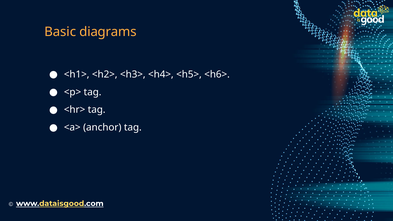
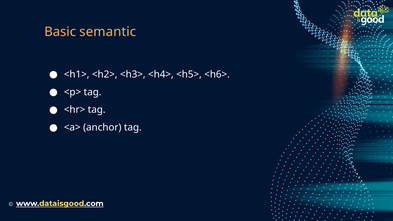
diagrams: diagrams -> semantic
